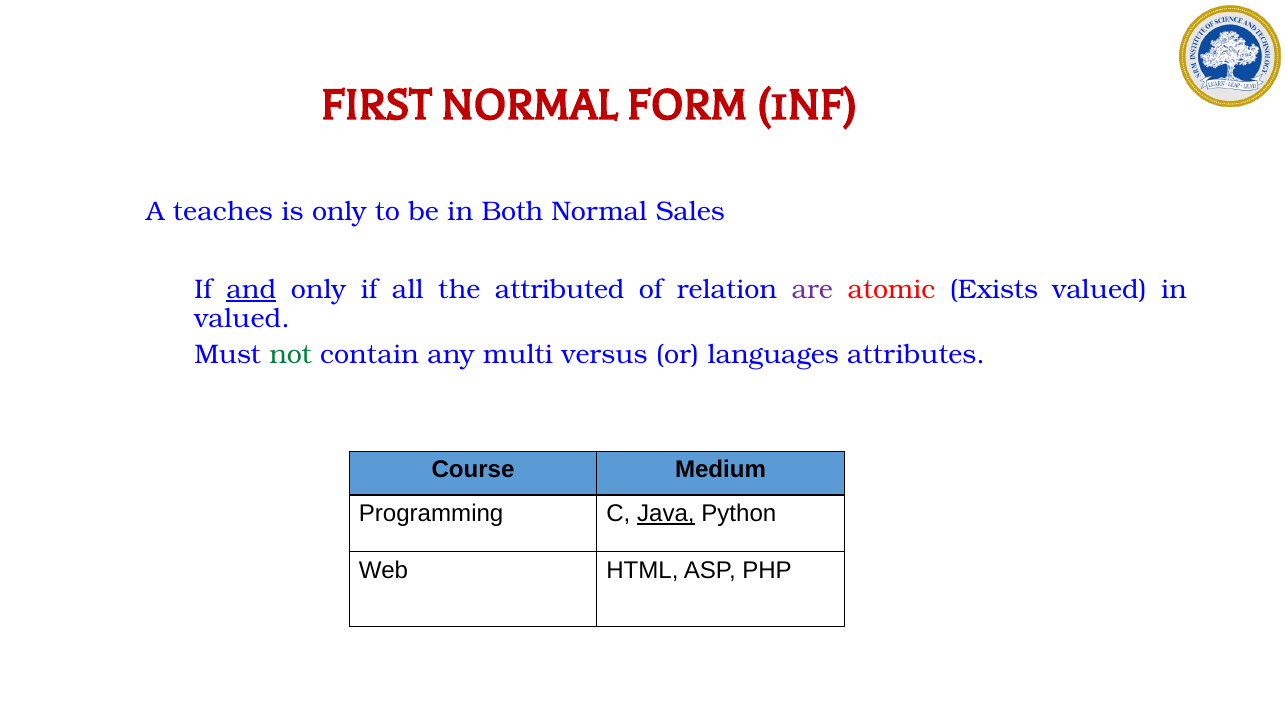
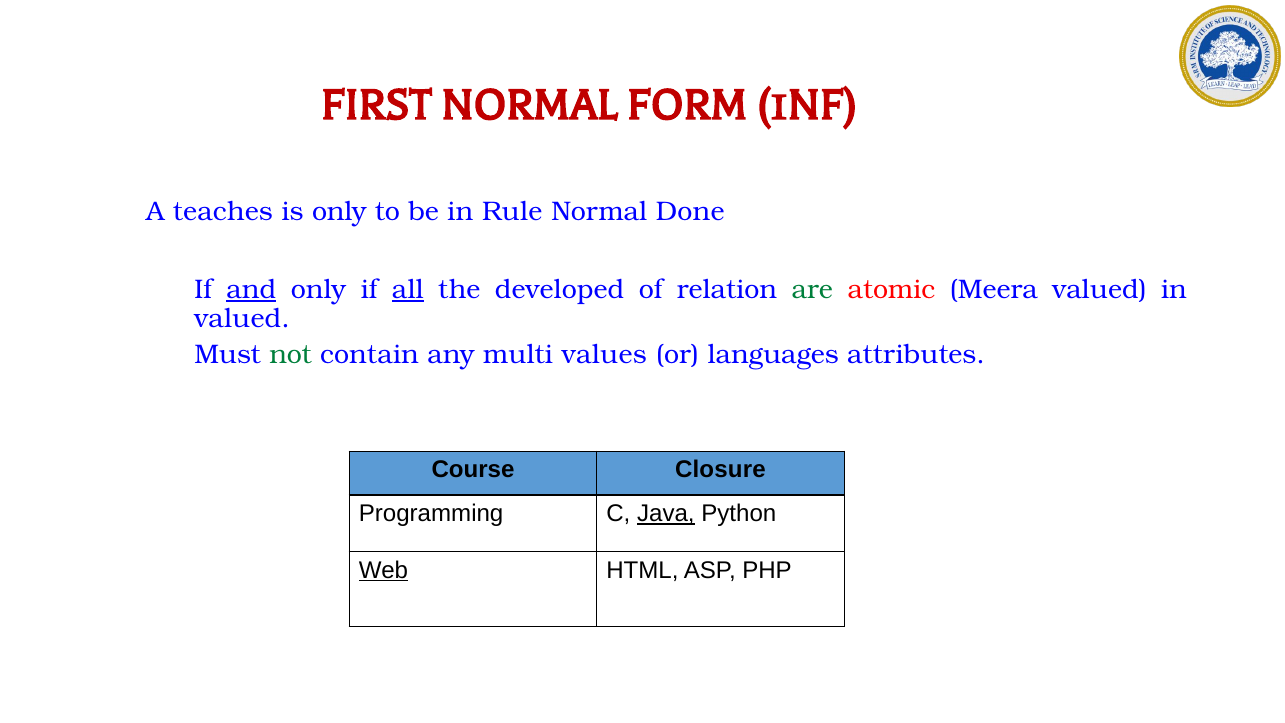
Both: Both -> Rule
Sales: Sales -> Done
all underline: none -> present
attributed: attributed -> developed
are colour: purple -> green
Exists: Exists -> Meera
versus: versus -> values
Medium: Medium -> Closure
Web underline: none -> present
